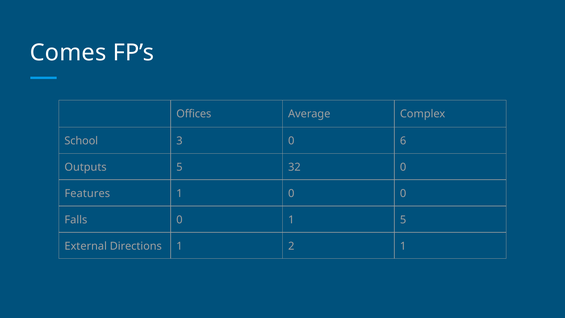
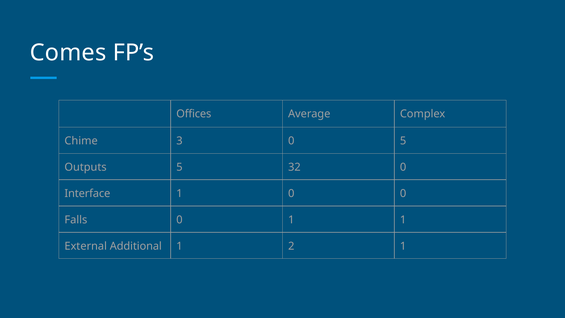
School: School -> Chime
0 6: 6 -> 5
Features: Features -> Interface
1 5: 5 -> 1
Directions: Directions -> Additional
